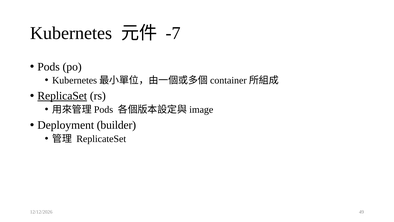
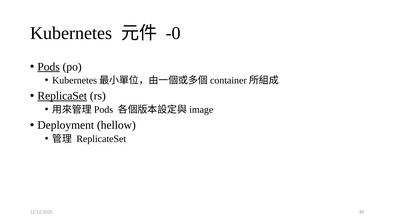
-7: -7 -> -0
Pods underline: none -> present
builder: builder -> hellow
